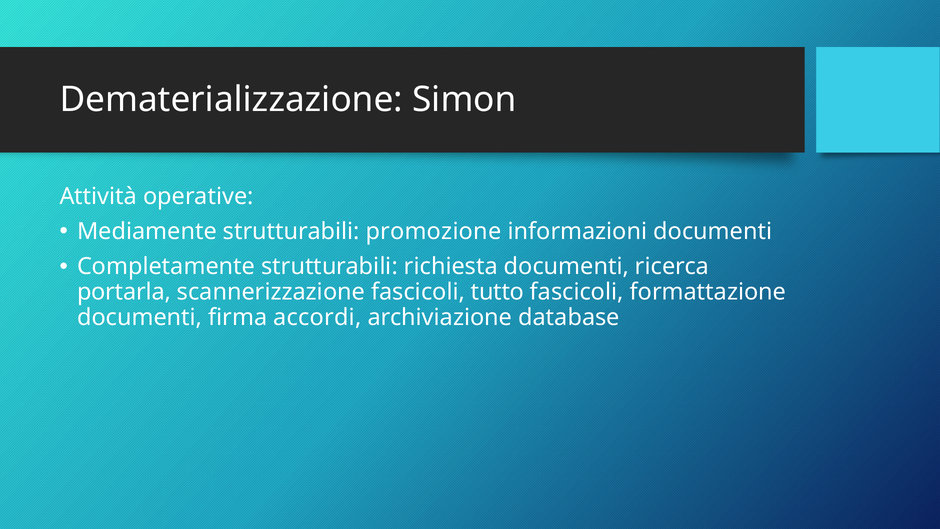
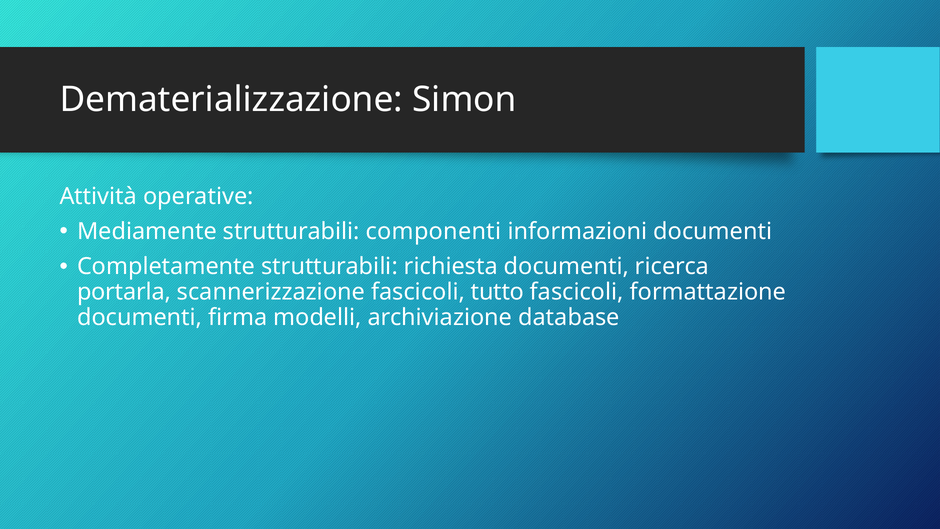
promozione: promozione -> componenti
accordi: accordi -> modelli
